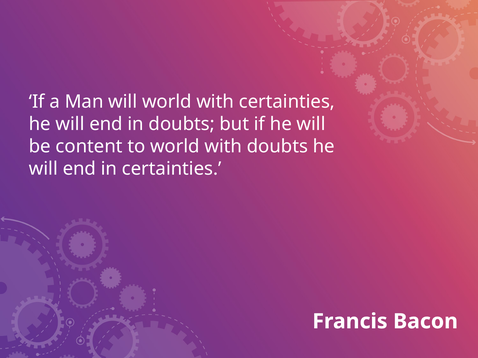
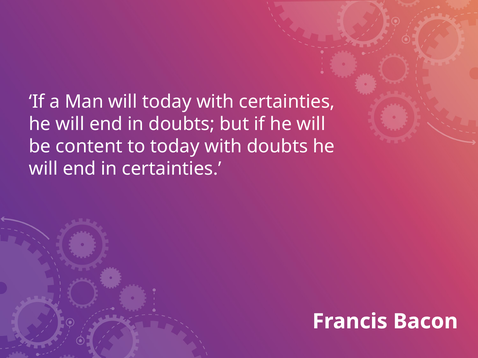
will world: world -> today
to world: world -> today
